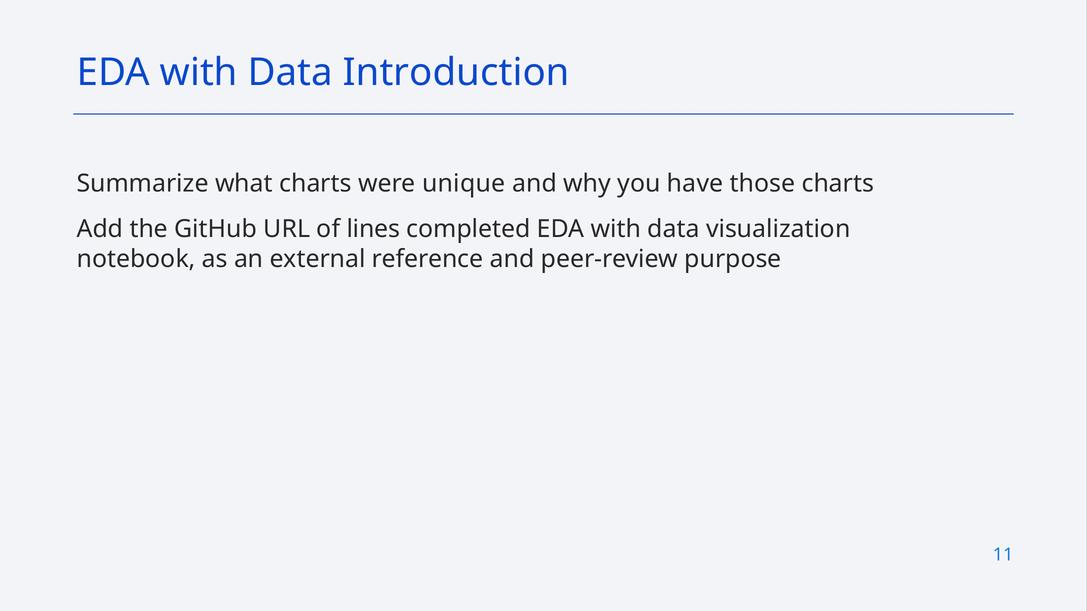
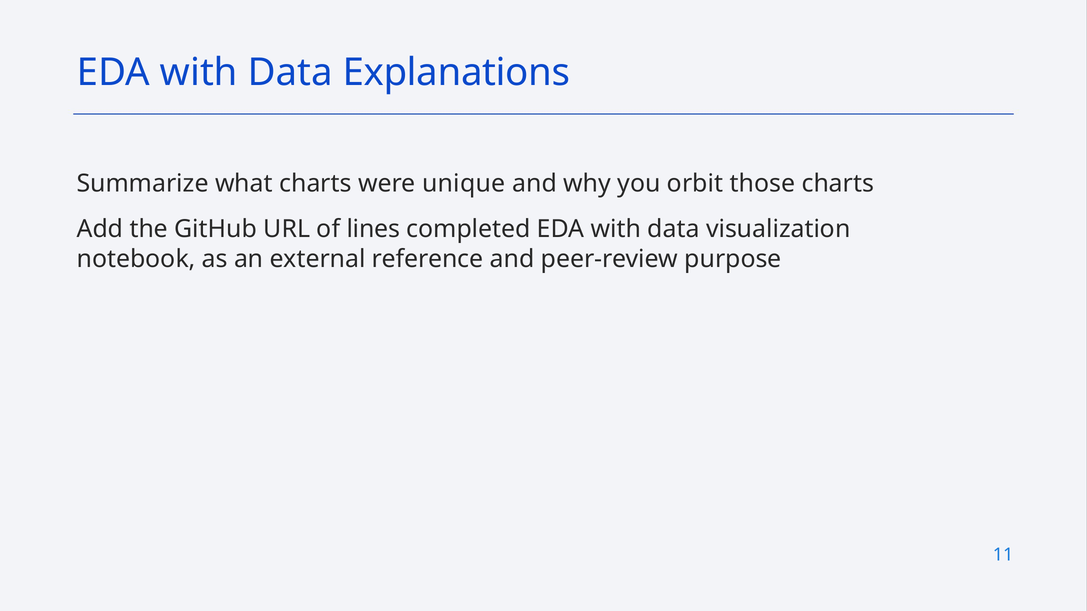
Introduction: Introduction -> Explanations
have: have -> orbit
